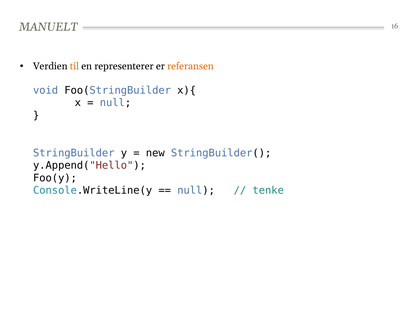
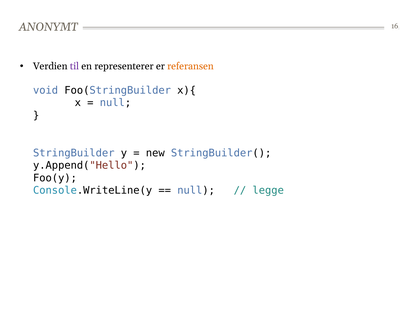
MANUELT: MANUELT -> ANONYMT
til colour: orange -> purple
tenke: tenke -> legge
